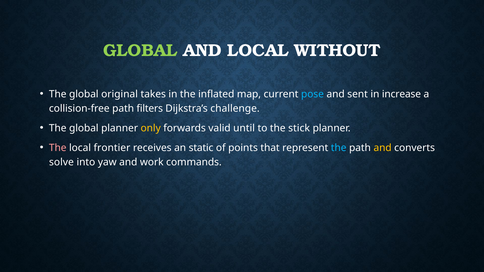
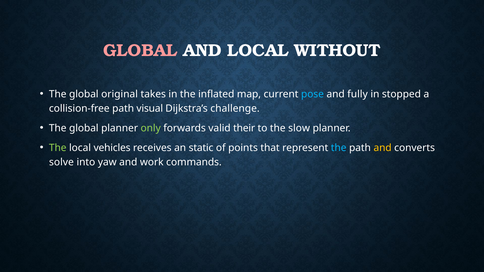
GLOBAL at (140, 50) colour: light green -> pink
sent: sent -> fully
increase: increase -> stopped
filters: filters -> visual
only colour: yellow -> light green
until: until -> their
stick: stick -> slow
The at (58, 148) colour: pink -> light green
frontier: frontier -> vehicles
